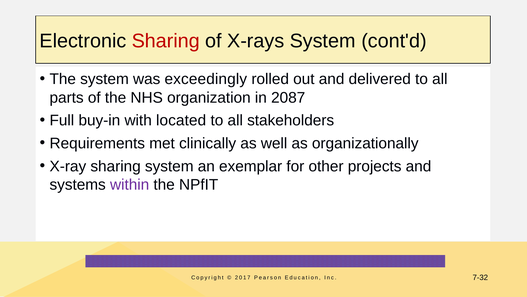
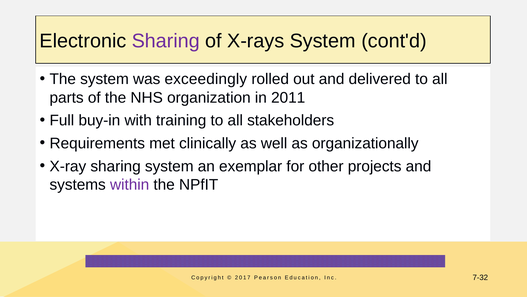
Sharing at (166, 41) colour: red -> purple
2087: 2087 -> 2011
located: located -> training
